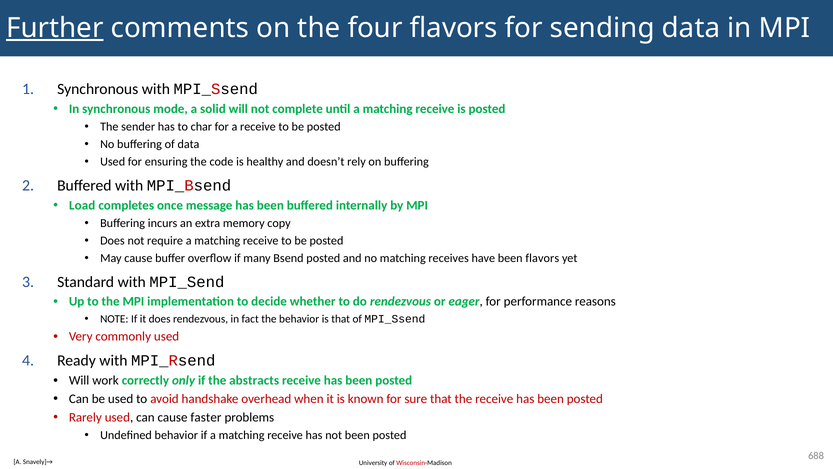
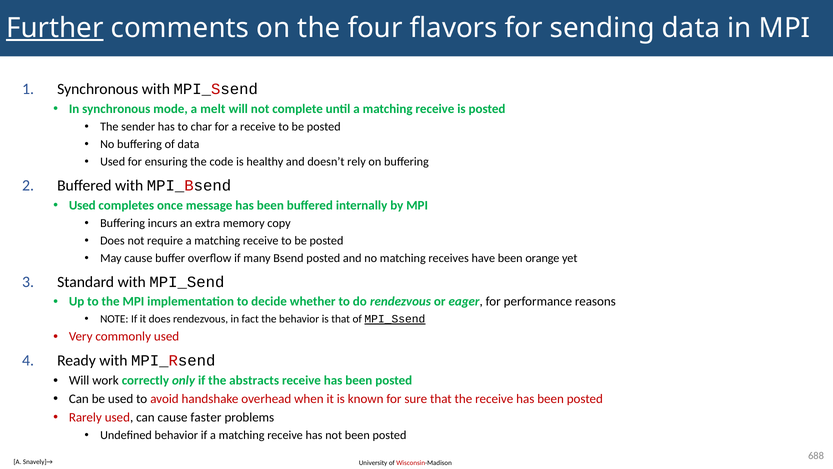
solid: solid -> melt
Load at (82, 205): Load -> Used
been flavors: flavors -> orange
MPI_Ssend at (395, 319) underline: none -> present
